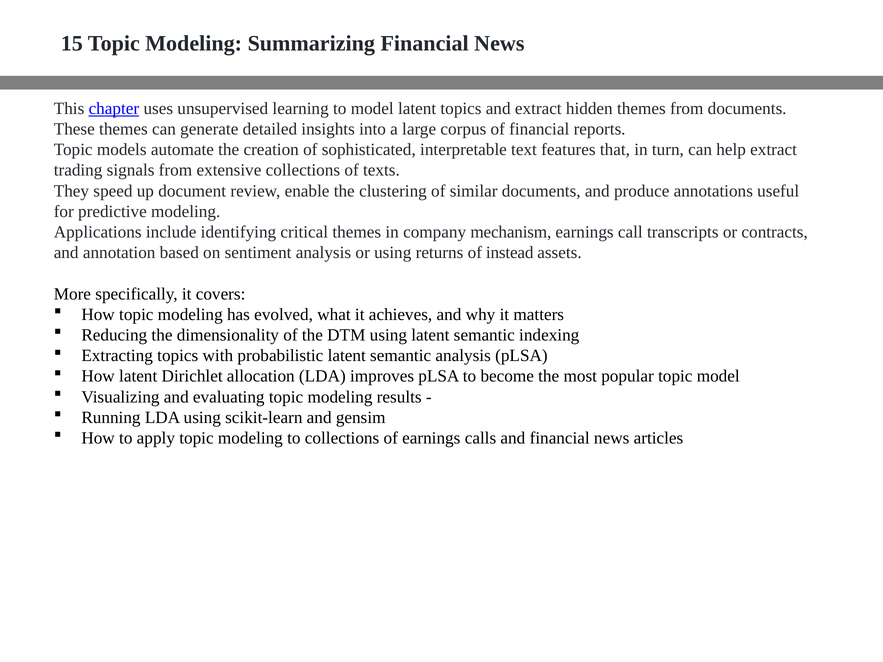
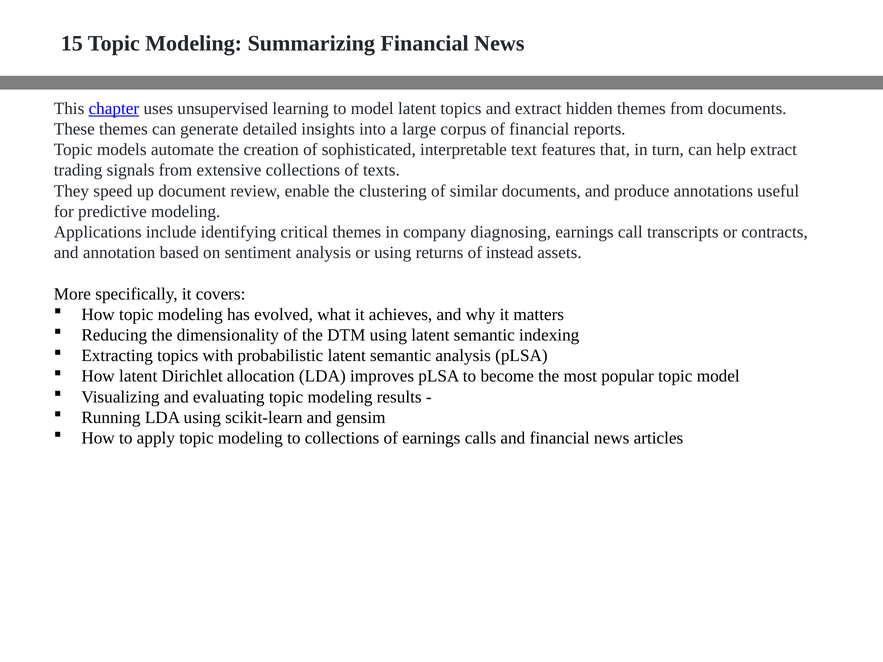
mechanism: mechanism -> diagnosing
